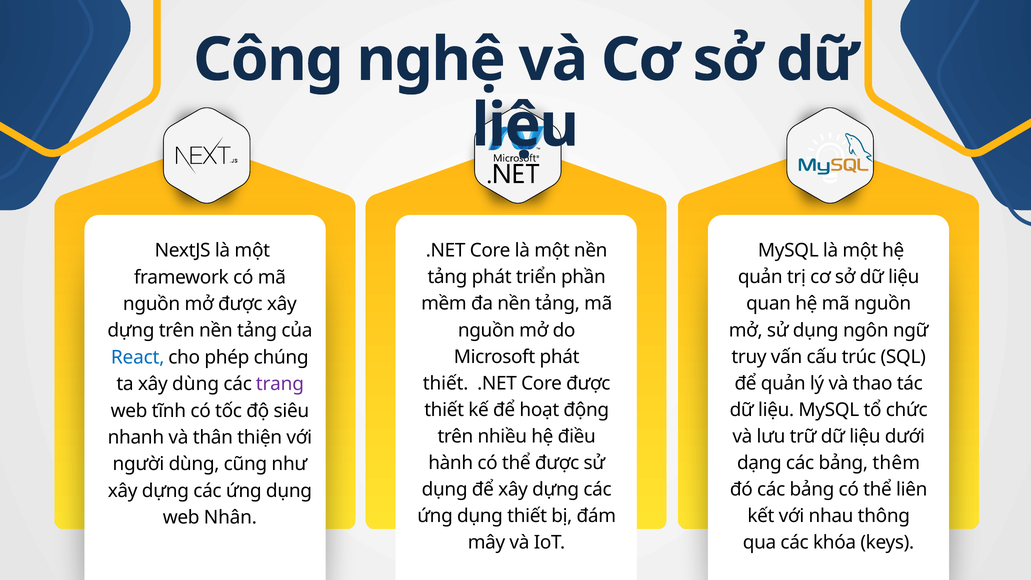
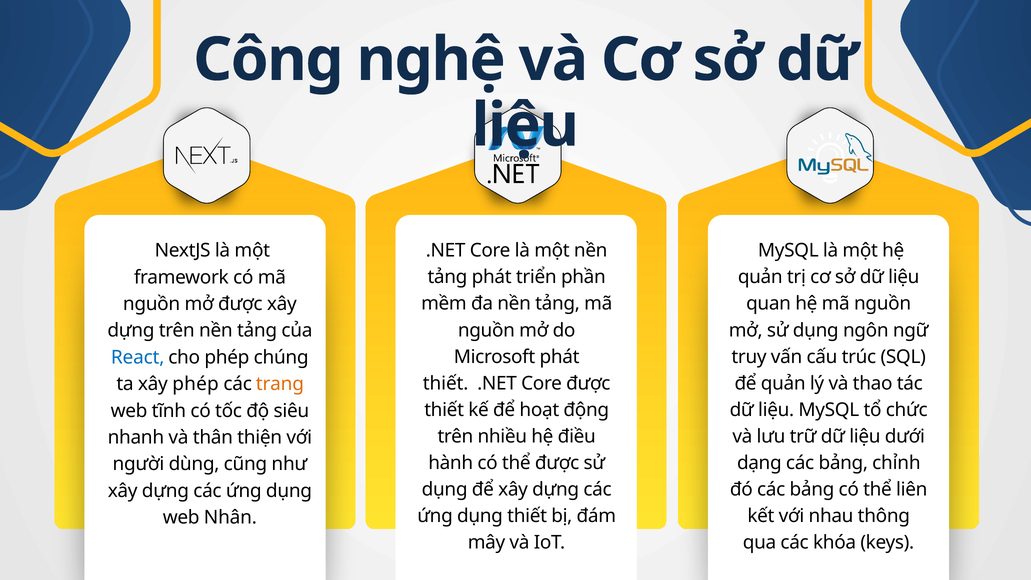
xây dùng: dùng -> phép
trang colour: purple -> orange
thêm: thêm -> chỉnh
